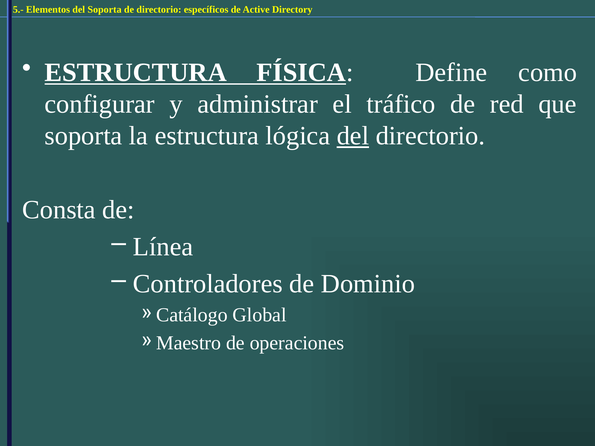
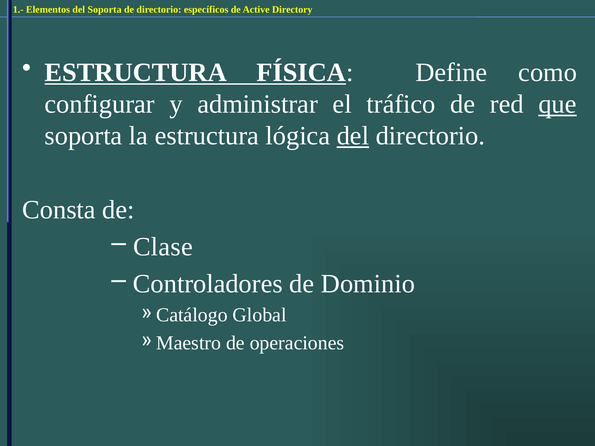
5.-: 5.- -> 1.-
que underline: none -> present
Línea: Línea -> Clase
